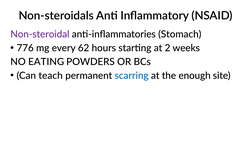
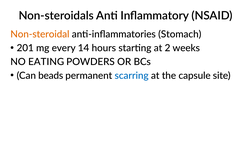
Non-steroidal colour: purple -> orange
776: 776 -> 201
62: 62 -> 14
teach: teach -> beads
enough: enough -> capsule
